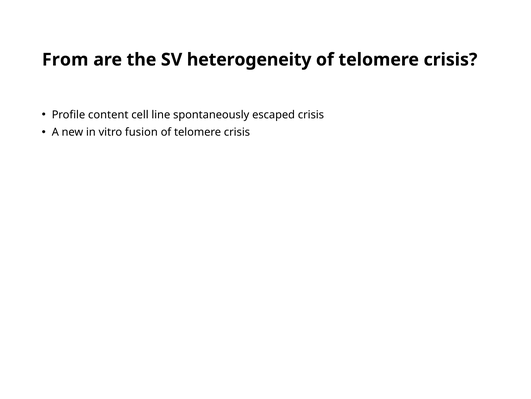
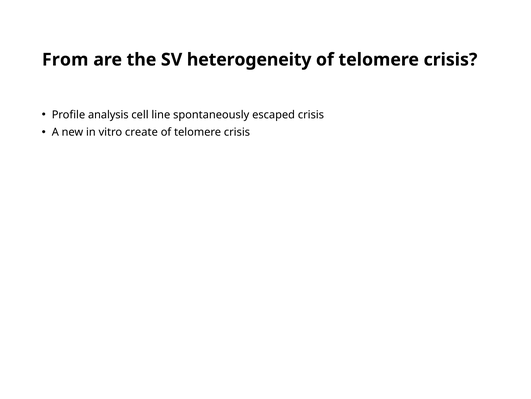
content: content -> analysis
fusion: fusion -> create
